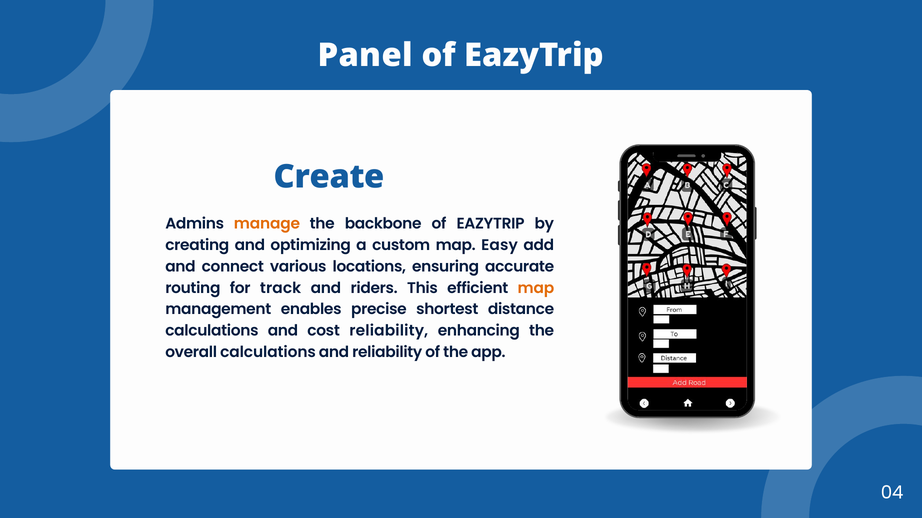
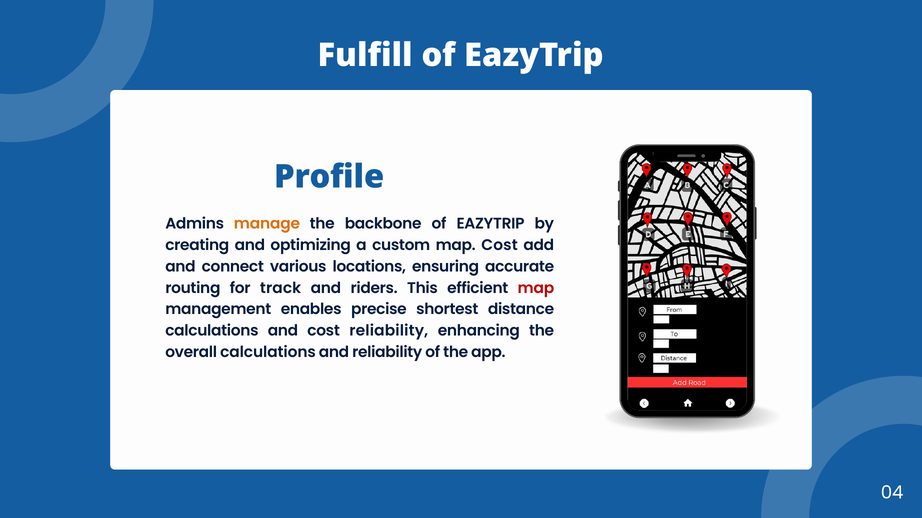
Panel: Panel -> Fulfill
Create: Create -> Profile
map Easy: Easy -> Cost
map at (536, 288) colour: orange -> red
